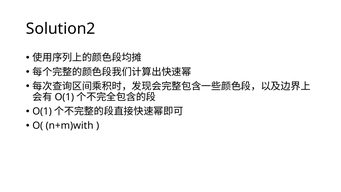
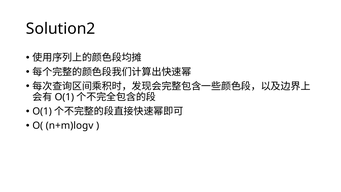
n+m)with: n+m)with -> n+m)logv
